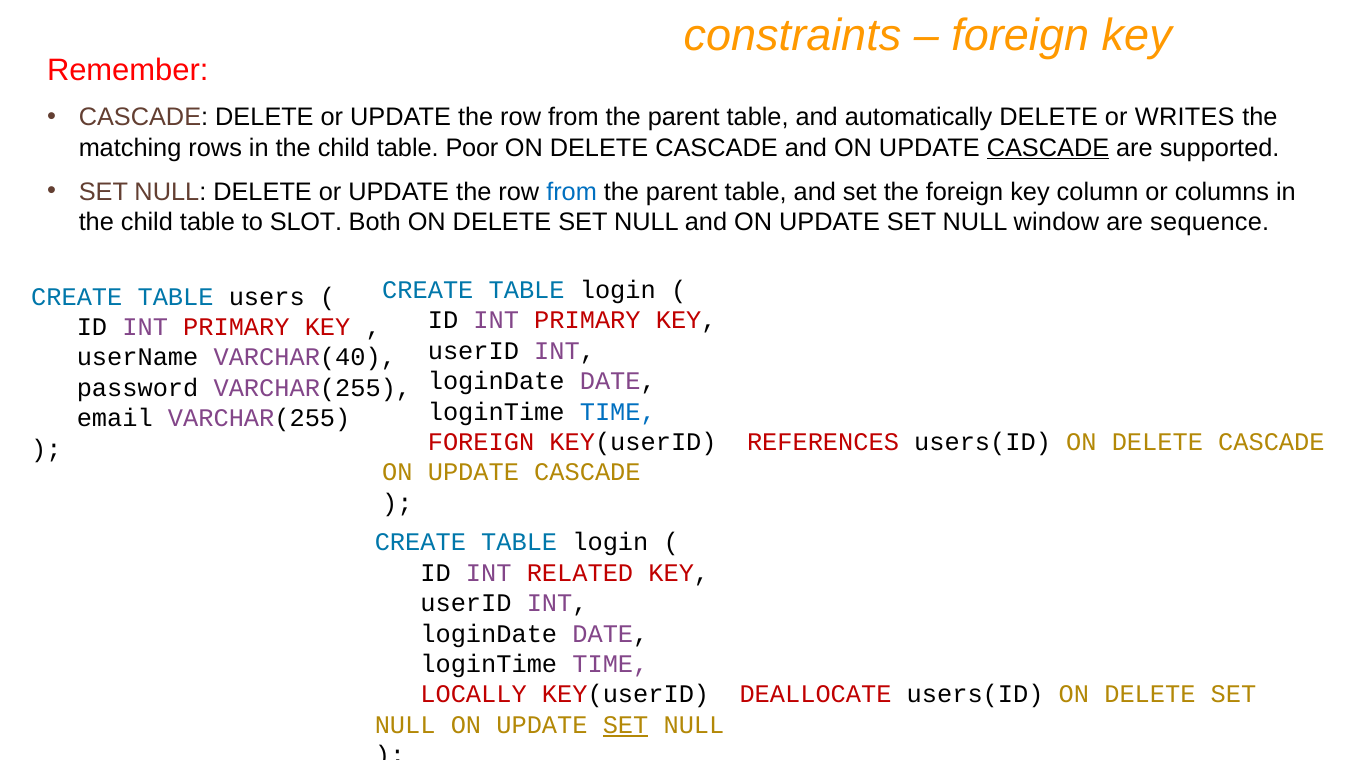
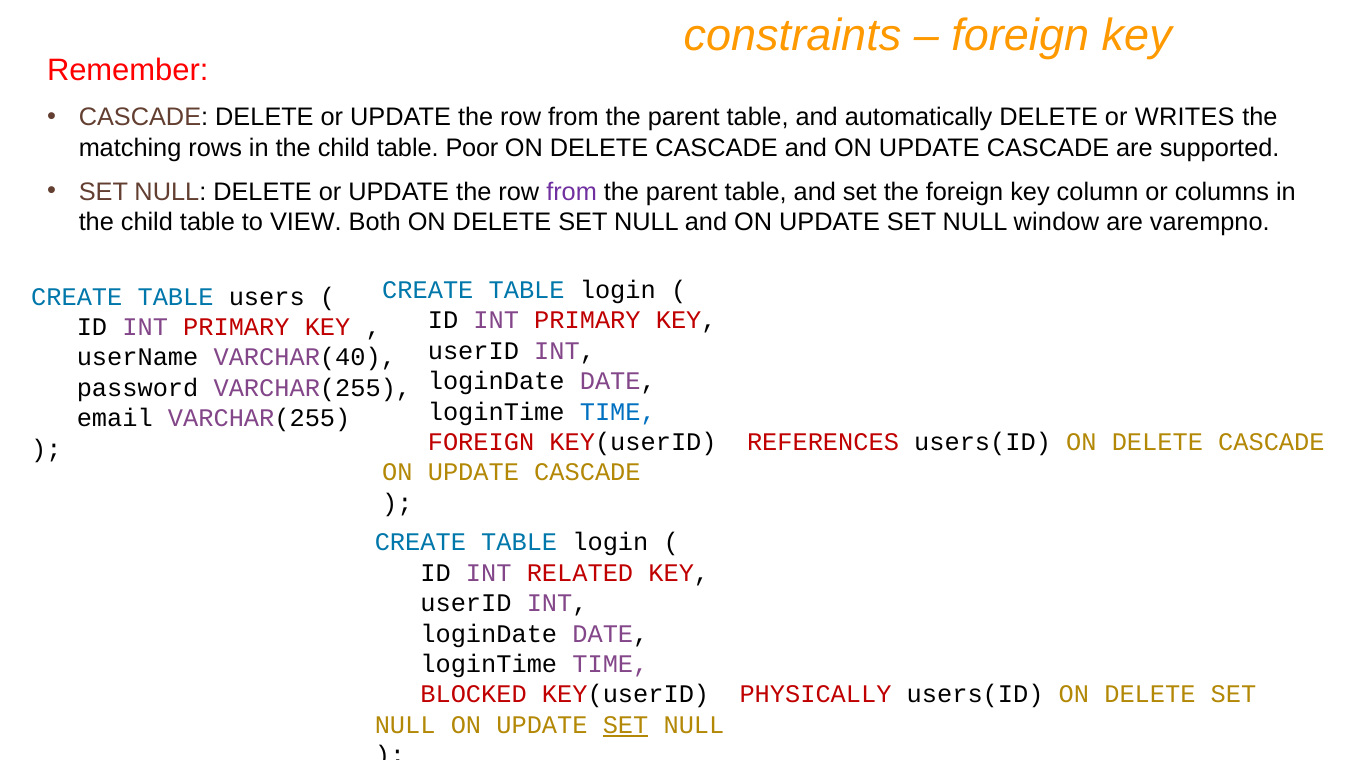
CASCADE at (1048, 148) underline: present -> none
from at (572, 192) colour: blue -> purple
SLOT: SLOT -> VIEW
sequence: sequence -> varempno
LOCALLY: LOCALLY -> BLOCKED
DEALLOCATE: DEALLOCATE -> PHYSICALLY
